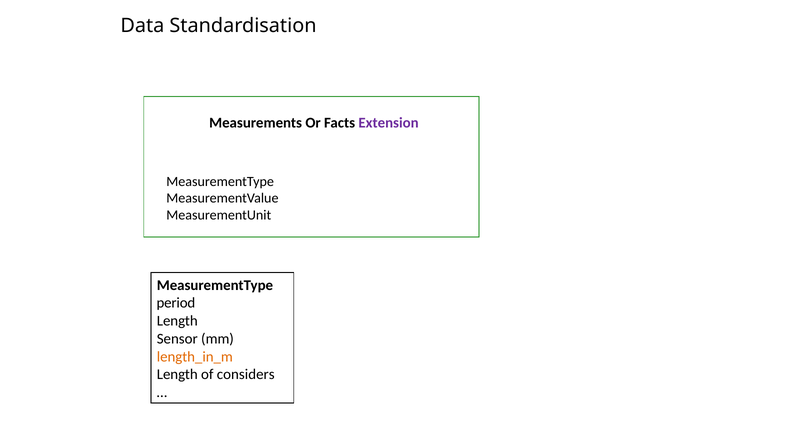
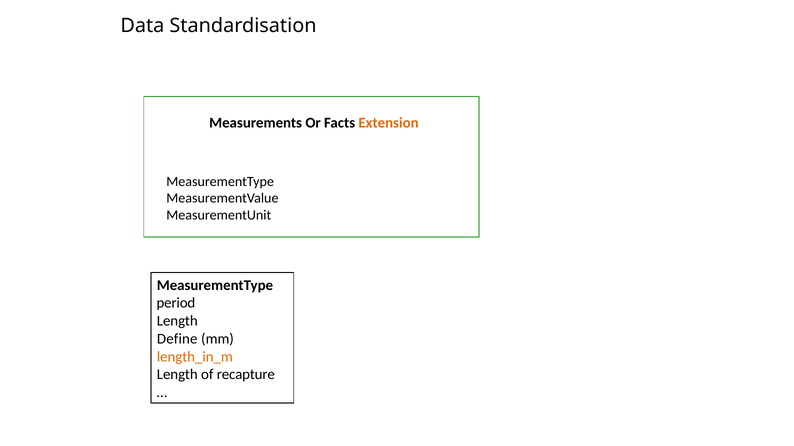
Extension colour: purple -> orange
Sensor: Sensor -> Define
considers: considers -> recapture
